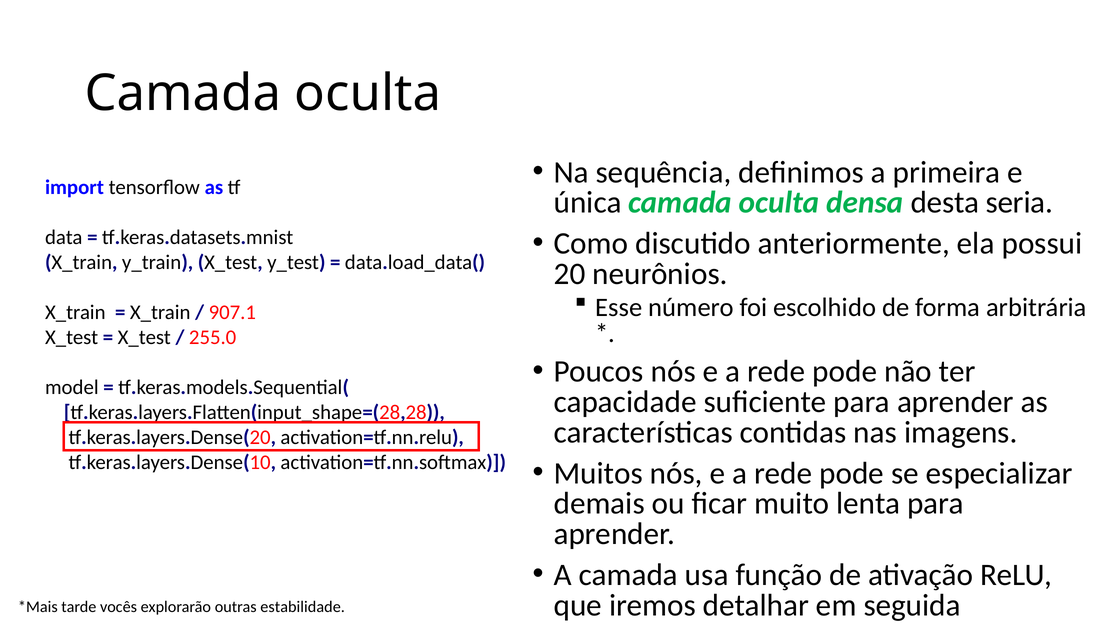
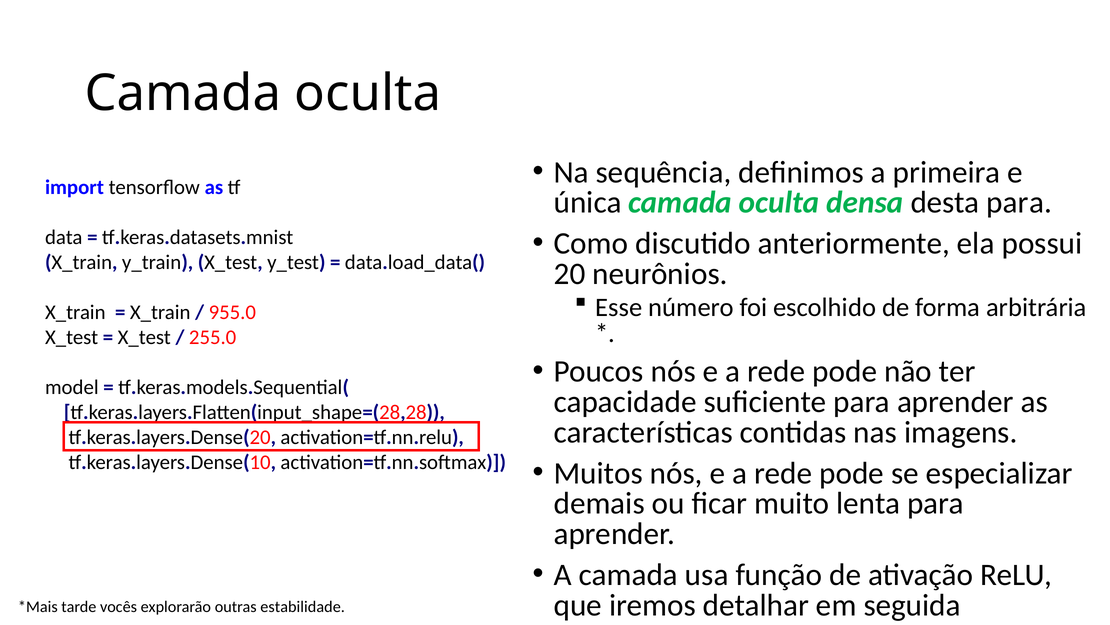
desta seria: seria -> para
907.1: 907.1 -> 955.0
